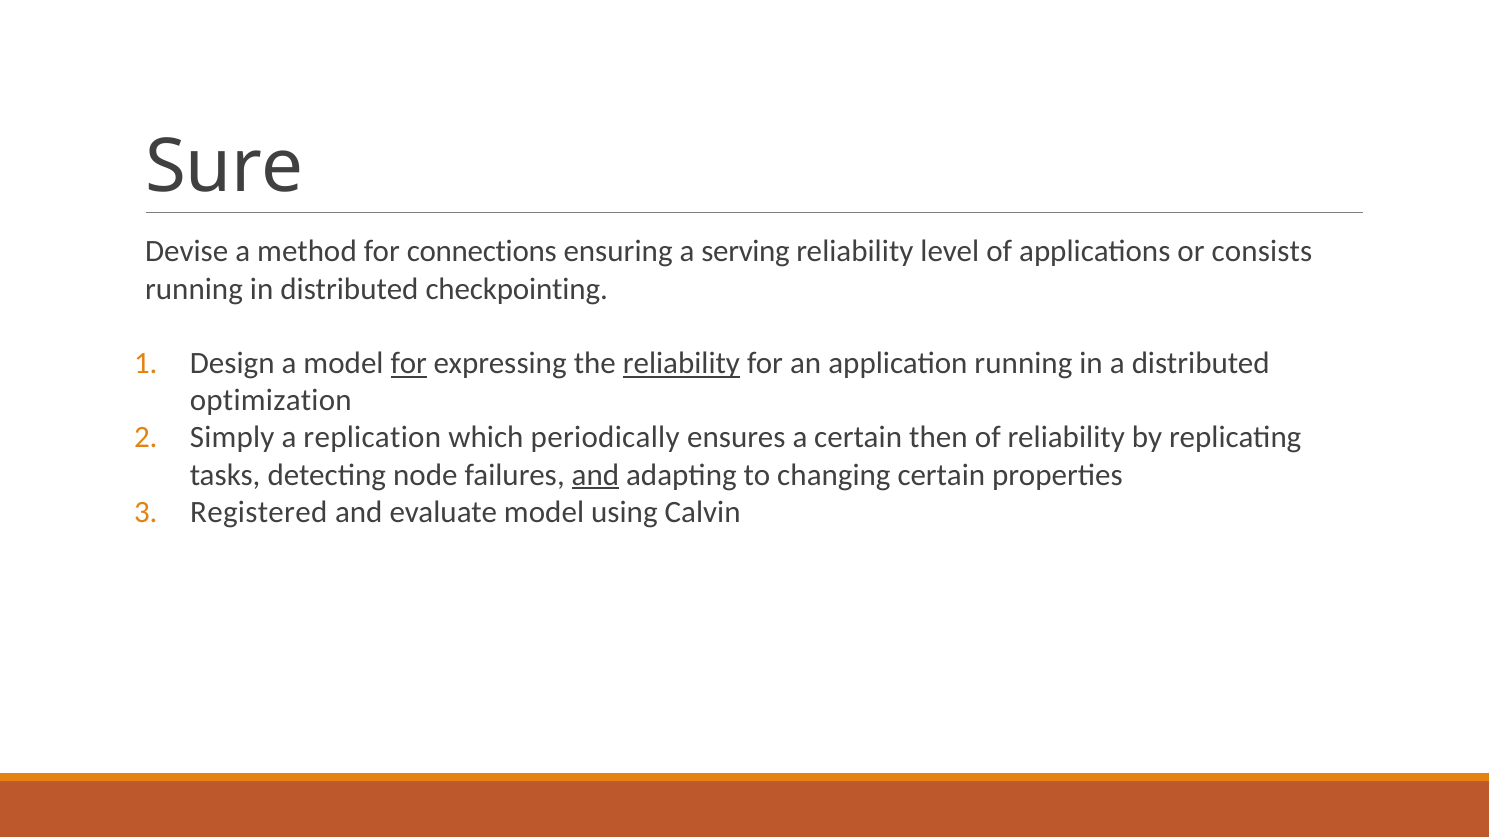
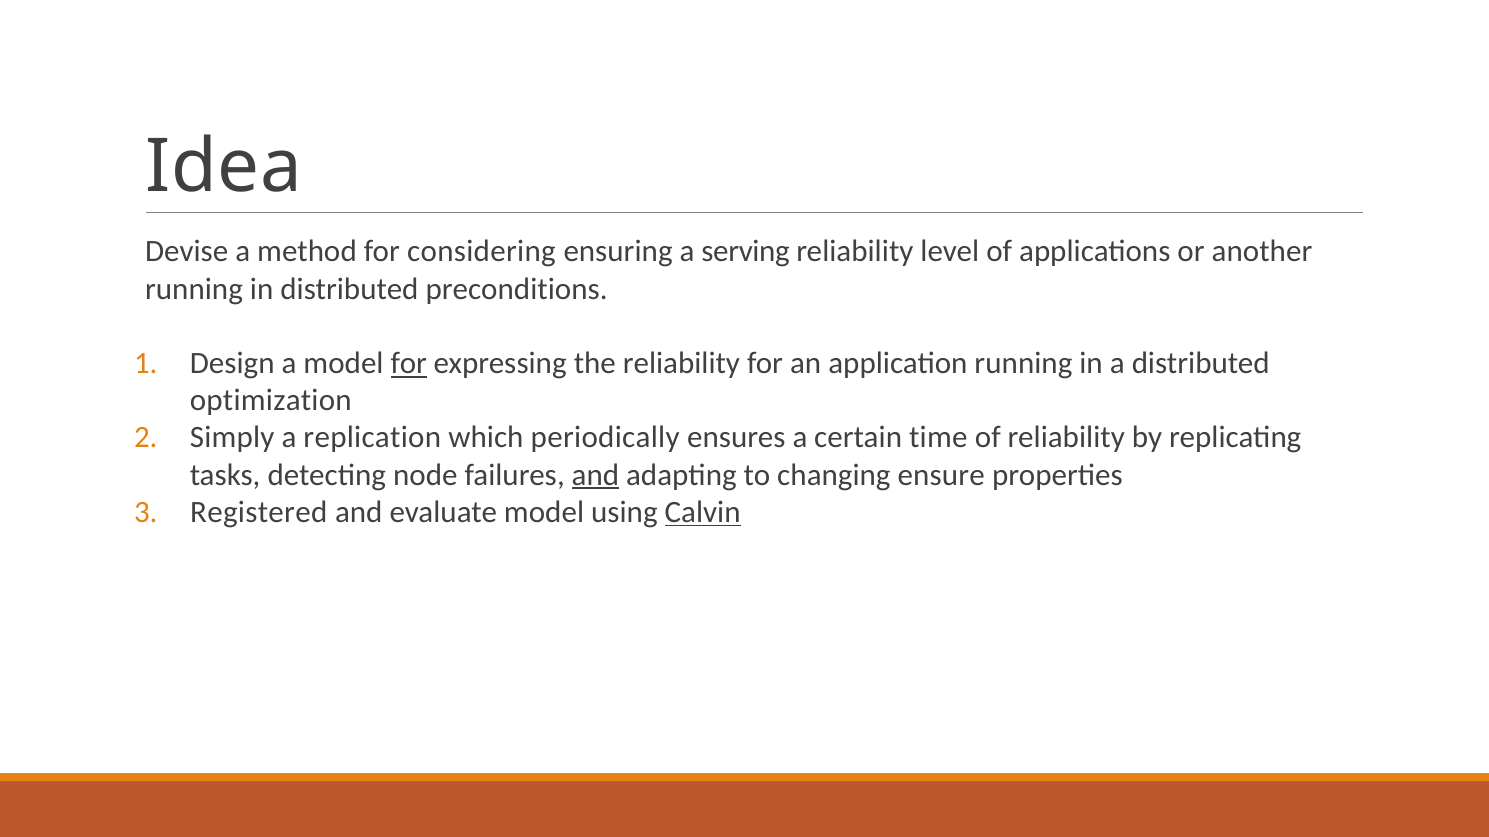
Sure: Sure -> Idea
connections: connections -> considering
consists: consists -> another
checkpointing: checkpointing -> preconditions
reliability at (681, 364) underline: present -> none
then: then -> time
changing certain: certain -> ensure
Calvin underline: none -> present
